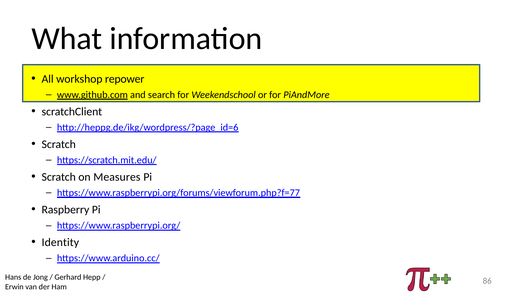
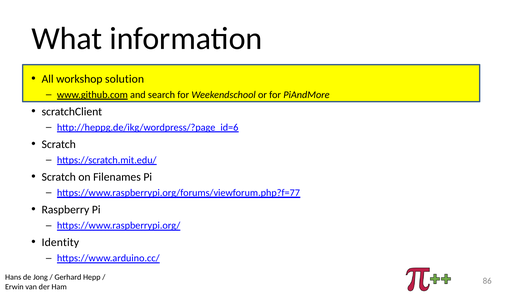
repower: repower -> solution
Measures: Measures -> Filenames
